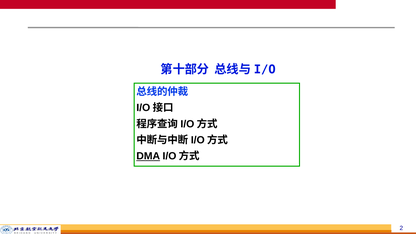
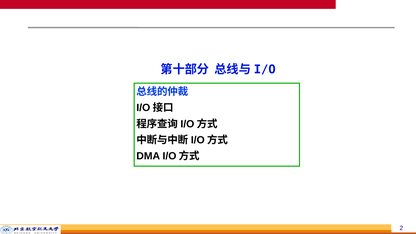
DMA underline: present -> none
